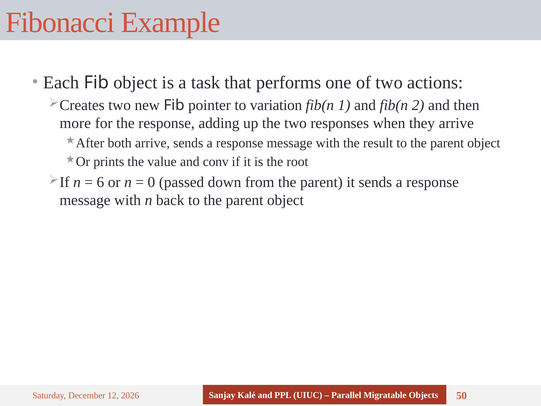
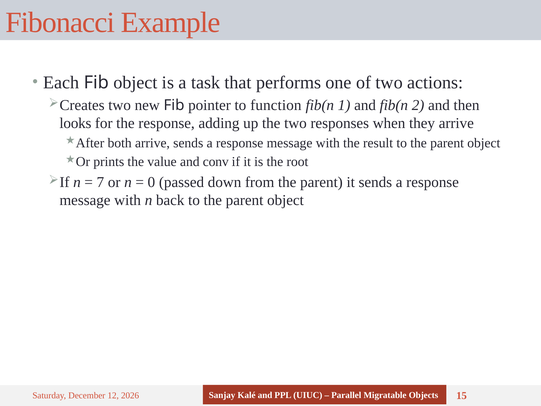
variation: variation -> function
more: more -> looks
6: 6 -> 7
50: 50 -> 15
